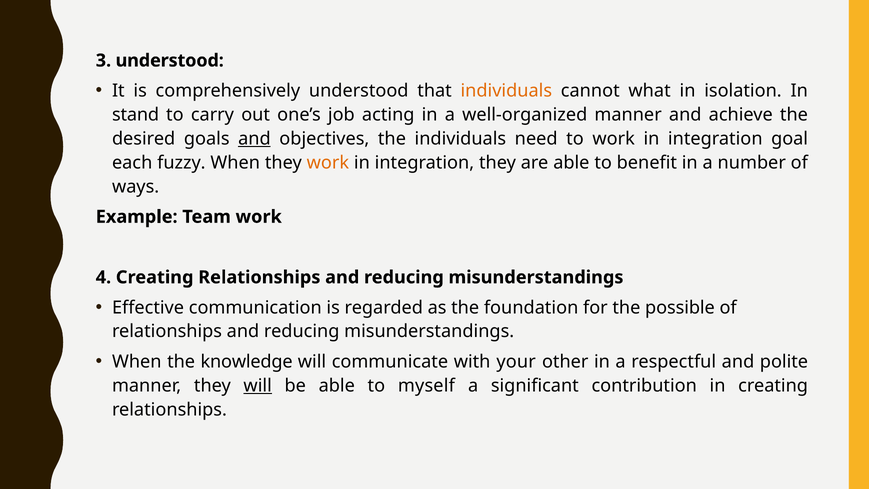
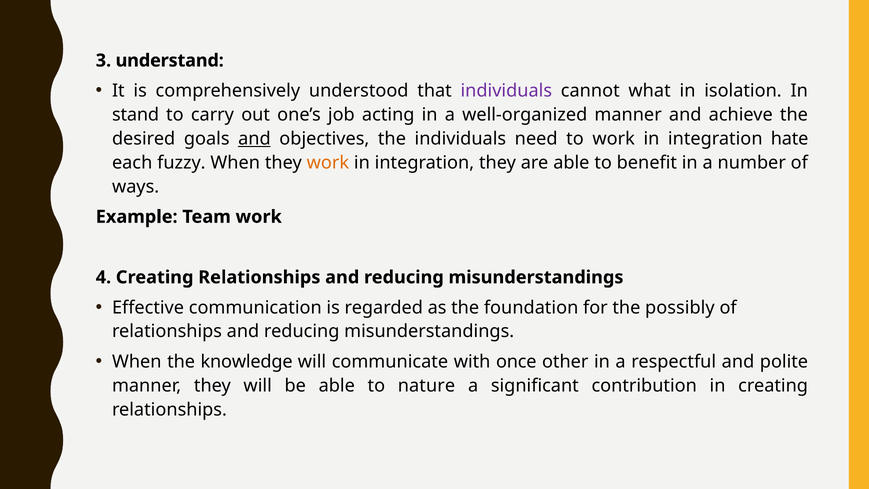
3 understood: understood -> understand
individuals at (506, 91) colour: orange -> purple
goal: goal -> hate
possible: possible -> possibly
your: your -> once
will at (258, 386) underline: present -> none
myself: myself -> nature
